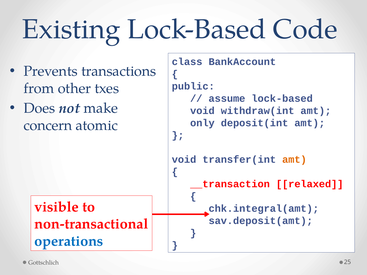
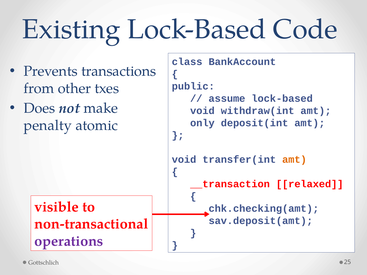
concern: concern -> penalty
chk.integral(amt: chk.integral(amt -> chk.checking(amt
operations colour: blue -> purple
